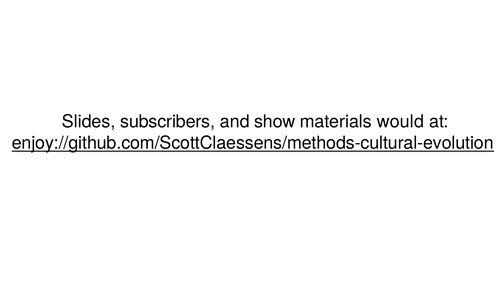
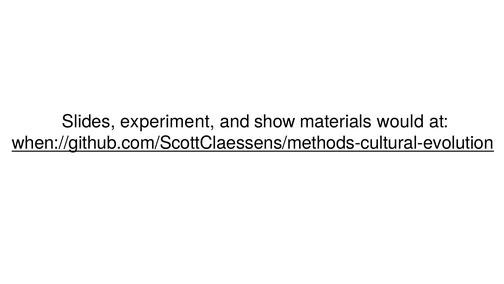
subscribers: subscribers -> experiment
enjoy://github.com/ScottClaessens/methods-cultural-evolution: enjoy://github.com/ScottClaessens/methods-cultural-evolution -> when://github.com/ScottClaessens/methods-cultural-evolution
